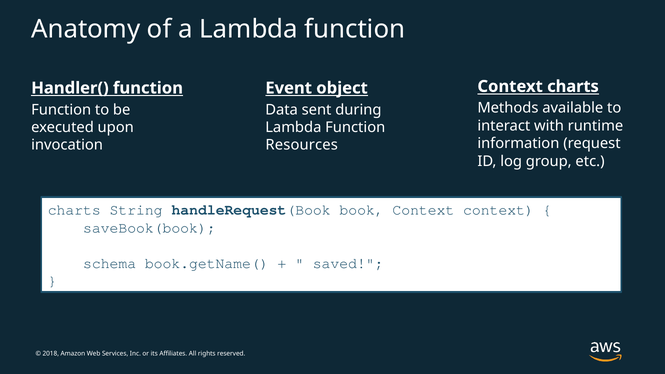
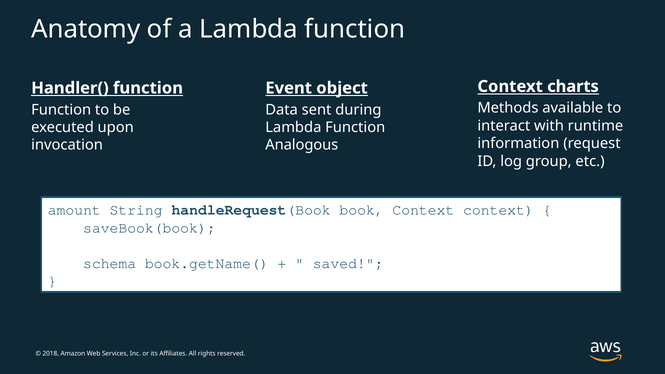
Resources: Resources -> Analogous
charts at (74, 210): charts -> amount
